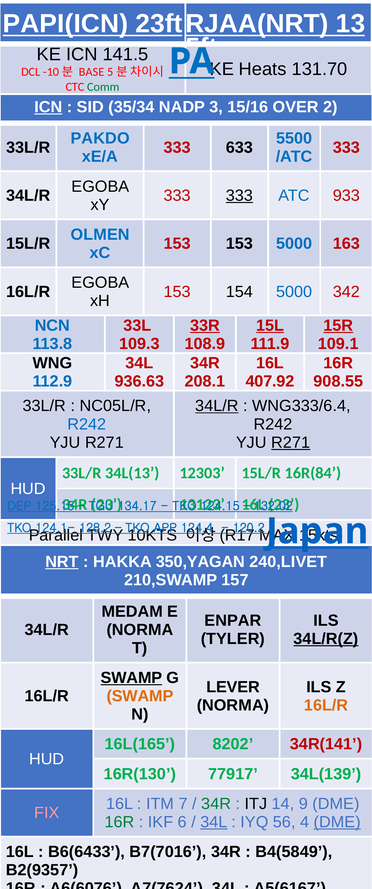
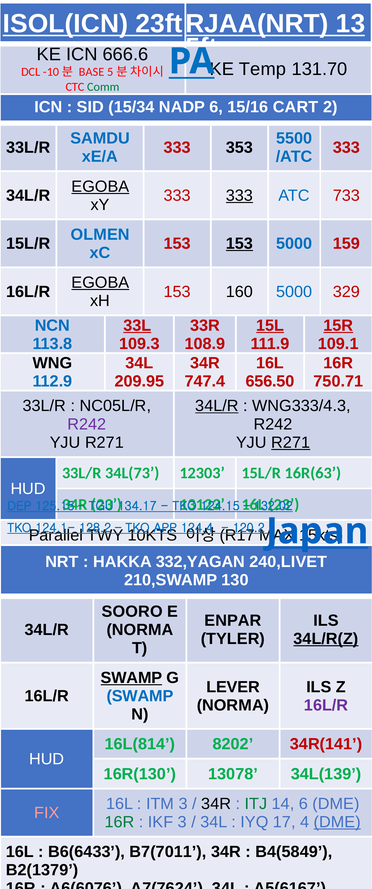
PAPI(ICN: PAPI(ICN -> ISOL(ICN
141.5: 141.5 -> 666.6
Heats: Heats -> Temp
ICN at (48, 107) underline: present -> none
35/34: 35/34 -> 15/34
NADP 3: 3 -> 6
OVER: OVER -> CART
PAKDO: PAKDO -> SAMDU
633: 633 -> 353
EGOBA at (100, 187) underline: none -> present
933: 933 -> 733
153 at (240, 244) underline: none -> present
163: 163 -> 159
EGOBA at (100, 283) underline: none -> present
154: 154 -> 160
342: 342 -> 329
33L underline: none -> present
33R underline: present -> none
936.63: 936.63 -> 209.95
208.1: 208.1 -> 747.4
407.92: 407.92 -> 656.50
908.55: 908.55 -> 750.71
WNG333/6.4: WNG333/6.4 -> WNG333/4.3
R242 at (87, 425) colour: blue -> purple
34L(13: 34L(13 -> 34L(73
16R(84: 16R(84 -> 16R(63
NRT underline: present -> none
350,YAGAN: 350,YAGAN -> 332,YAGAN
157: 157 -> 130
MEDAM: MEDAM -> SOORO
SWAMP at (140, 697) colour: orange -> blue
16L/R at (326, 706) colour: orange -> purple
16L(165: 16L(165 -> 16L(814
77917: 77917 -> 13078
ITM 7: 7 -> 3
34R at (216, 805) colour: green -> black
ITJ colour: black -> green
14 9: 9 -> 6
IKF 6: 6 -> 3
34L at (214, 823) underline: present -> none
56: 56 -> 17
B7(7016: B7(7016 -> B7(7011
B2(9357: B2(9357 -> B2(1379
